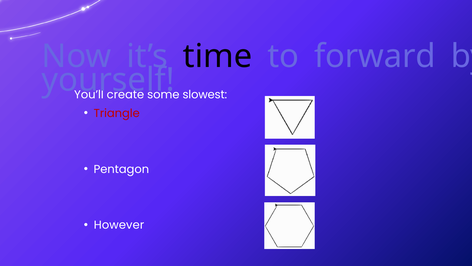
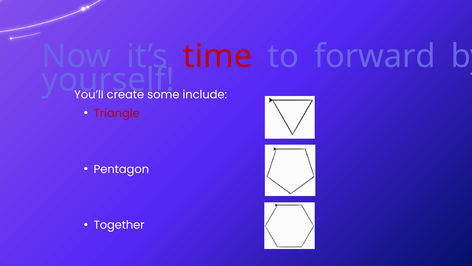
time colour: black -> red
slowest: slowest -> include
However: However -> Together
